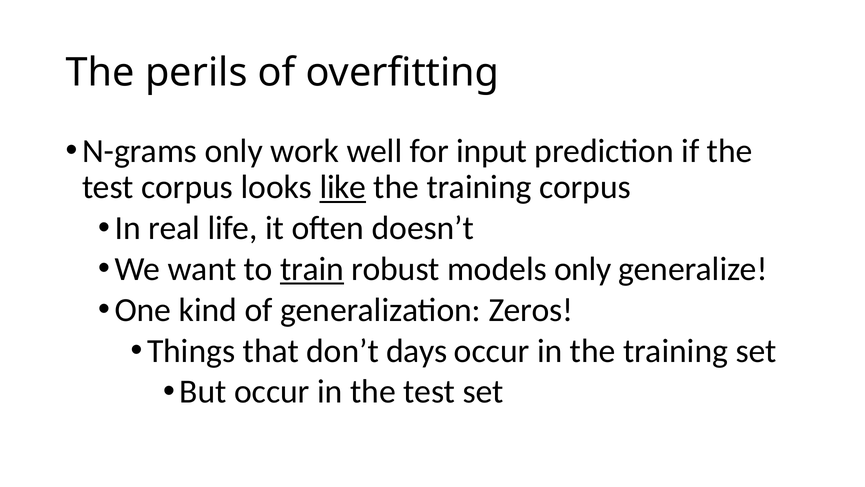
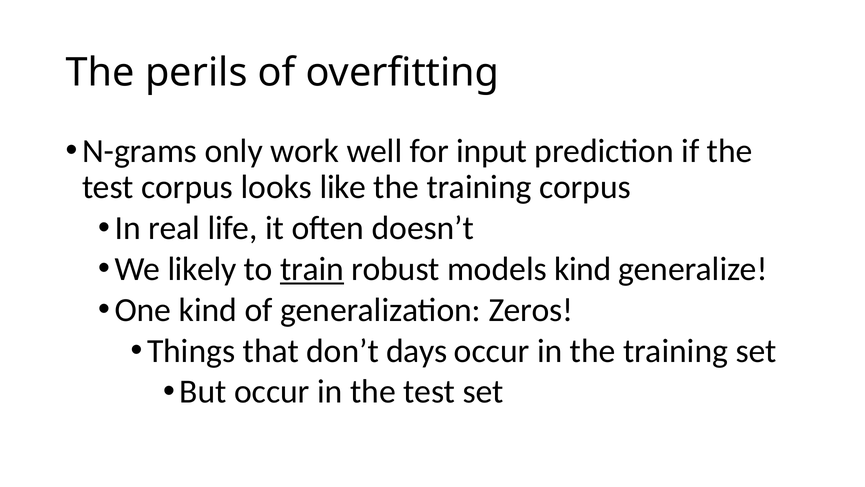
like underline: present -> none
want: want -> likely
models only: only -> kind
